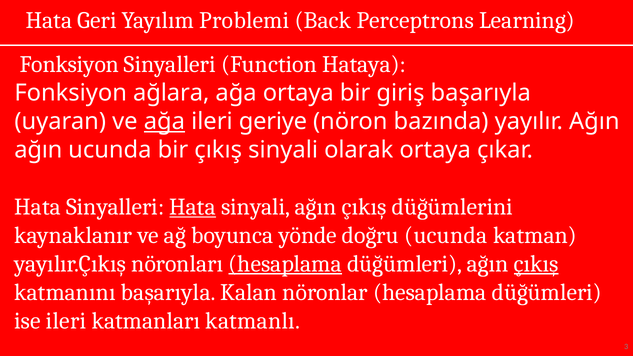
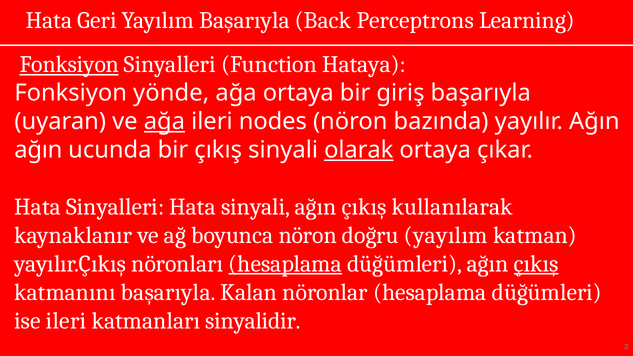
Yayılım Problemi: Problemi -> Başarıyla
Fonksiyon at (69, 64) underline: none -> present
ağlara: ağlara -> yönde
geriye: geriye -> nodes
olarak underline: none -> present
Hata at (193, 207) underline: present -> none
düğümlerini: düğümlerini -> kullanılarak
boyunca yönde: yönde -> nöron
doğru ucunda: ucunda -> yayılım
katmanlı: katmanlı -> sinyalidir
